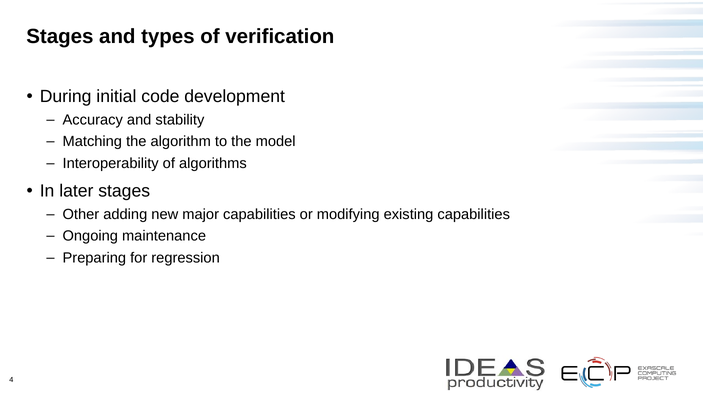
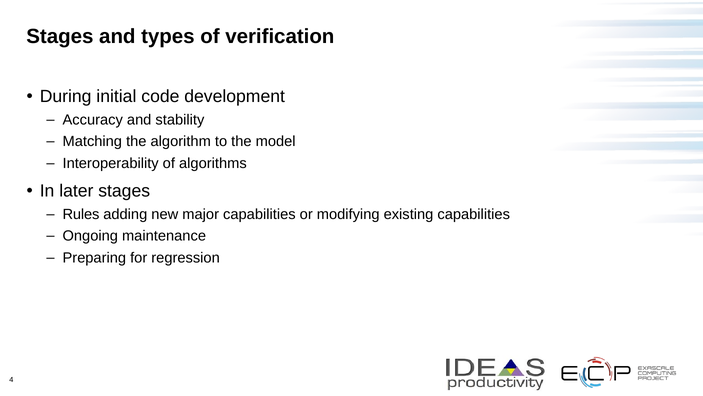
Other: Other -> Rules
